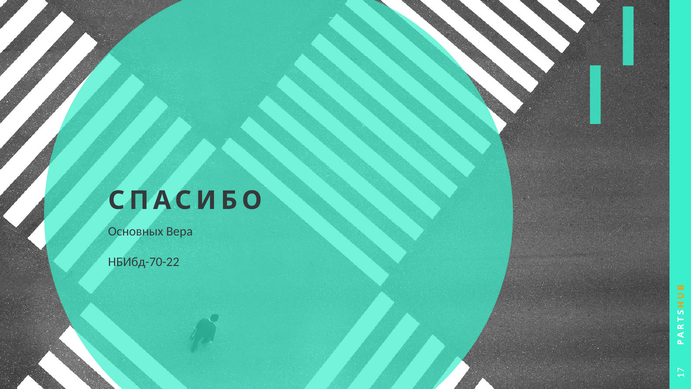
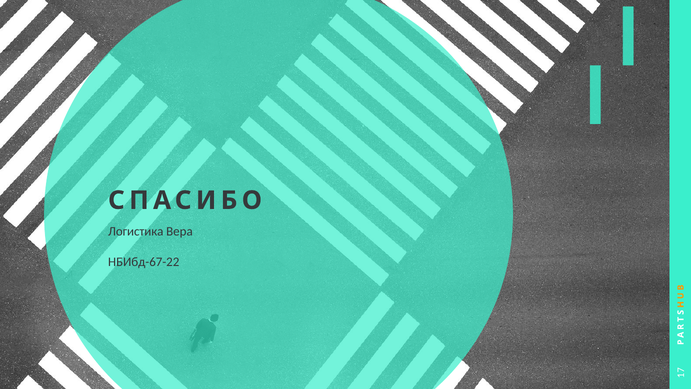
Основных: Основных -> Логистика
НБИбд-70-22: НБИбд-70-22 -> НБИбд-67-22
